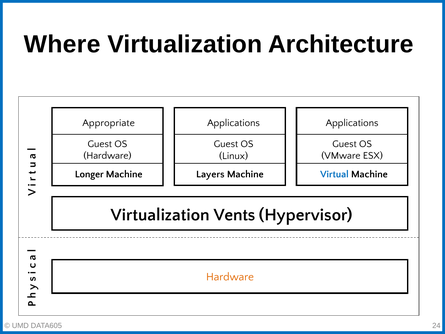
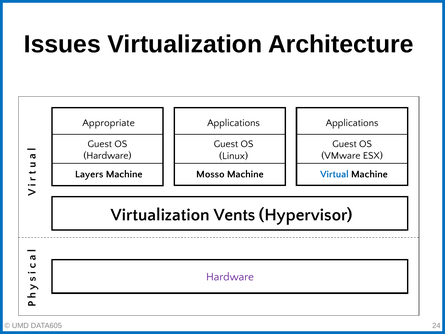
Where: Where -> Issues
Longer: Longer -> Layers
Layers: Layers -> Mosso
Hardware at (230, 277) colour: orange -> purple
